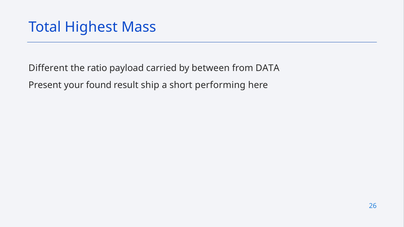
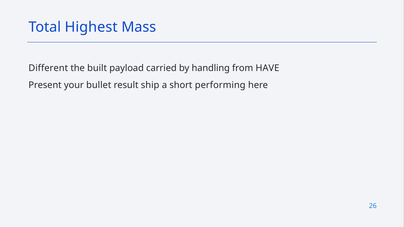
ratio: ratio -> built
between: between -> handling
DATA: DATA -> HAVE
found: found -> bullet
